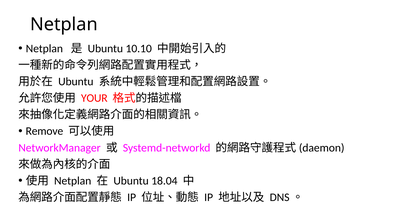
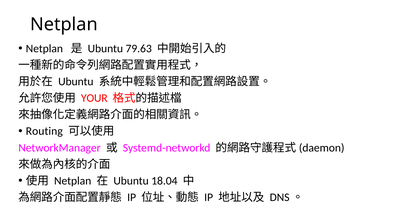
10.10: 10.10 -> 79.63
Remove: Remove -> Routing
